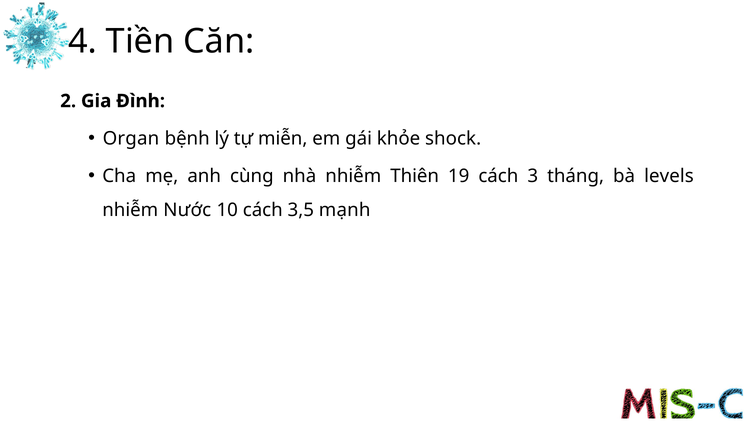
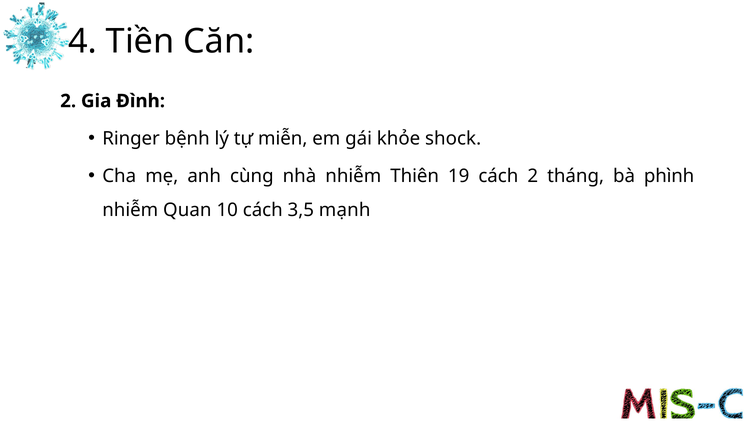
Organ: Organ -> Ringer
cách 3: 3 -> 2
levels: levels -> phình
Nước: Nước -> Quan
